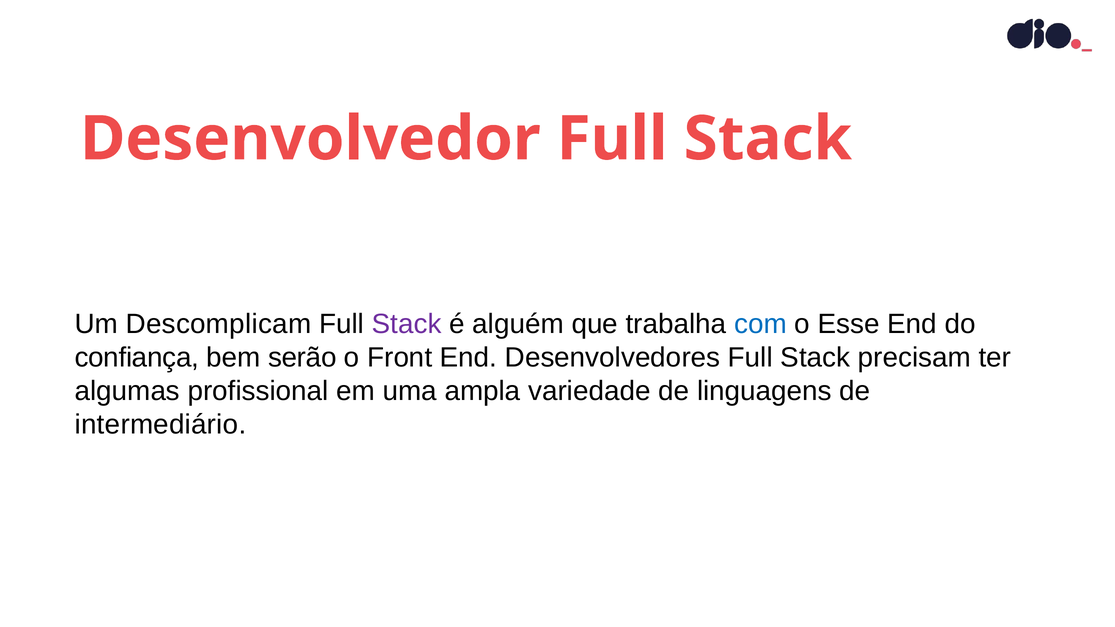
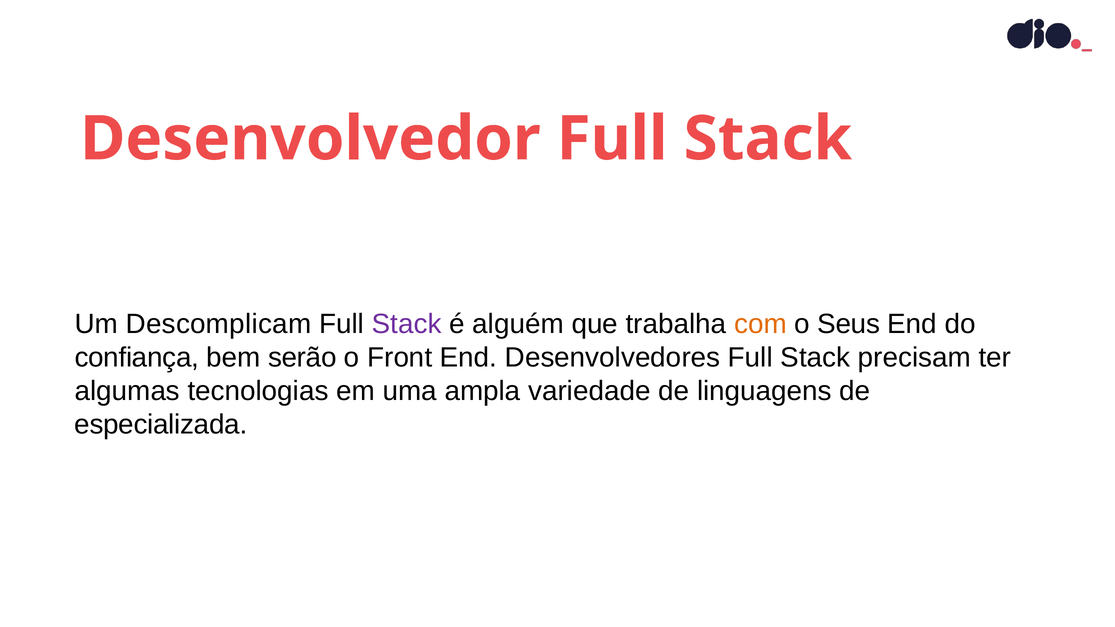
com colour: blue -> orange
Esse: Esse -> Seus
profissional: profissional -> tecnologias
intermediário: intermediário -> especializada
